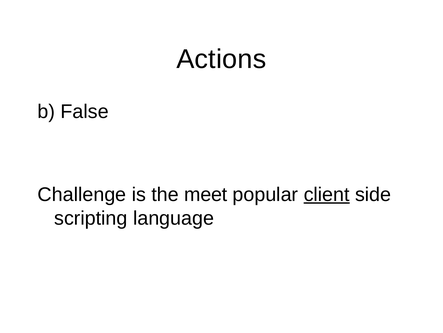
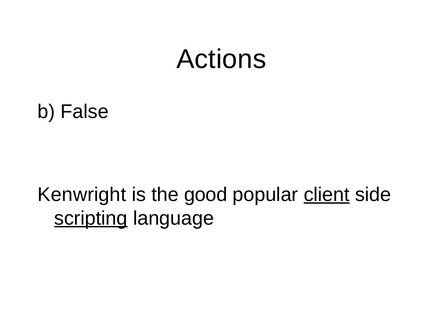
Challenge: Challenge -> Kenwright
meet: meet -> good
scripting underline: none -> present
